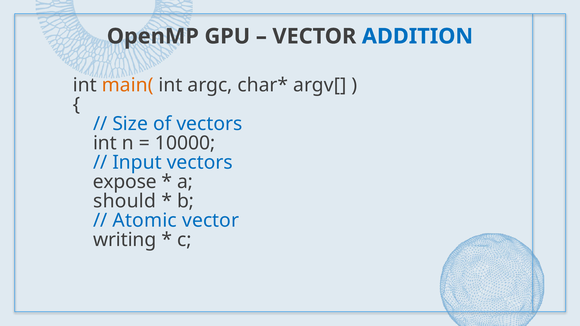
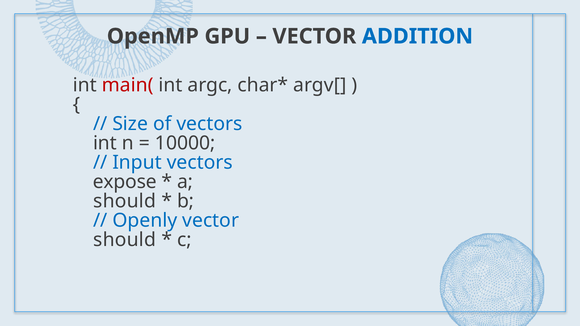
main( colour: orange -> red
Atomic: Atomic -> Openly
writing at (125, 240): writing -> should
